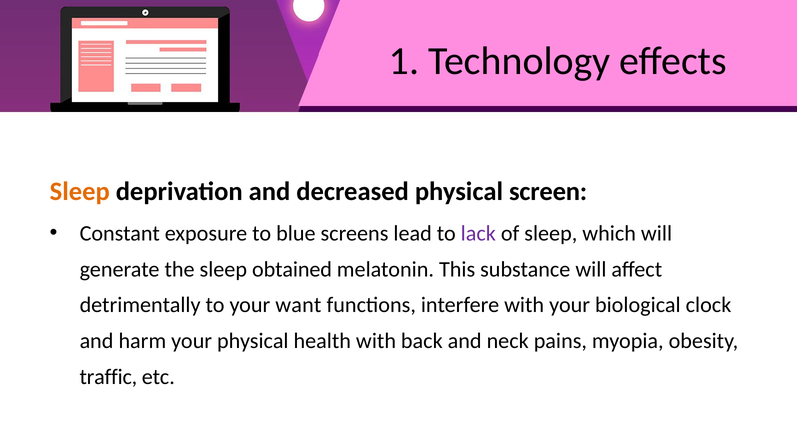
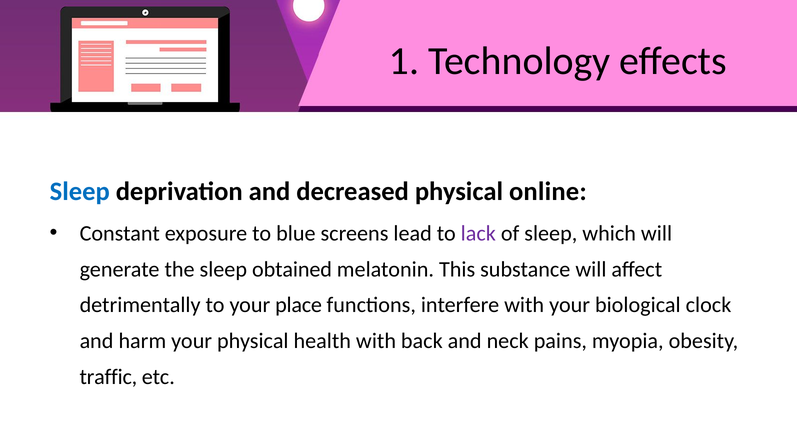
Sleep at (80, 191) colour: orange -> blue
screen: screen -> online
want: want -> place
